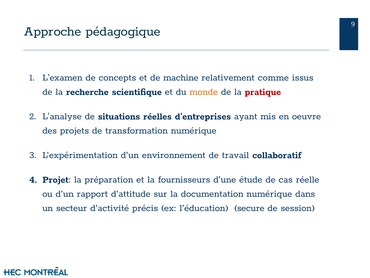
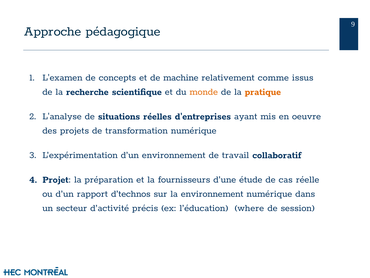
pratique colour: red -> orange
d’attitude: d’attitude -> d’technos
la documentation: documentation -> environnement
secure: secure -> where
